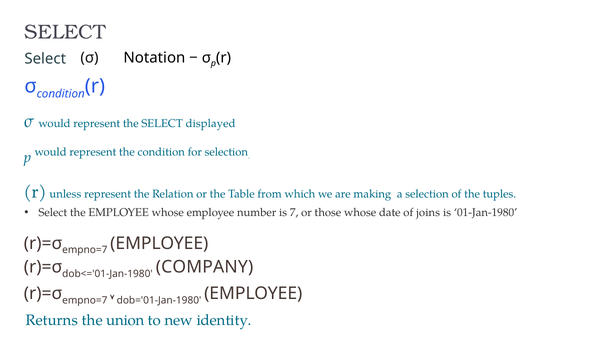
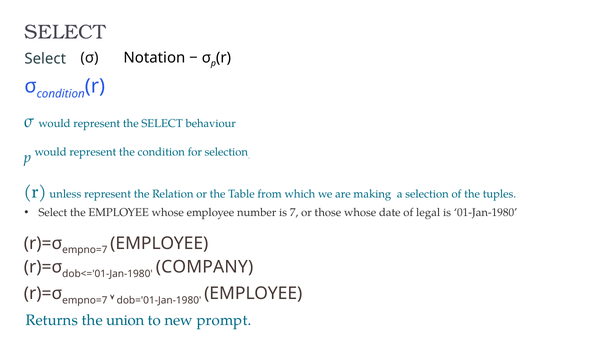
displayed: displayed -> behaviour
joins: joins -> legal
identity: identity -> prompt
